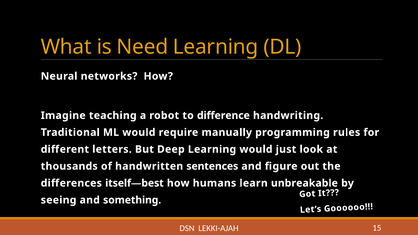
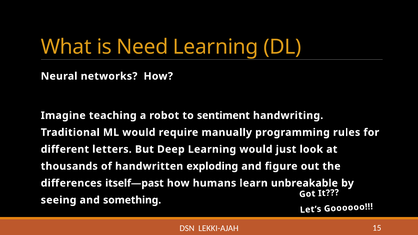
difference: difference -> sentiment
sentences: sentences -> exploding
itself—best: itself—best -> itself—past
